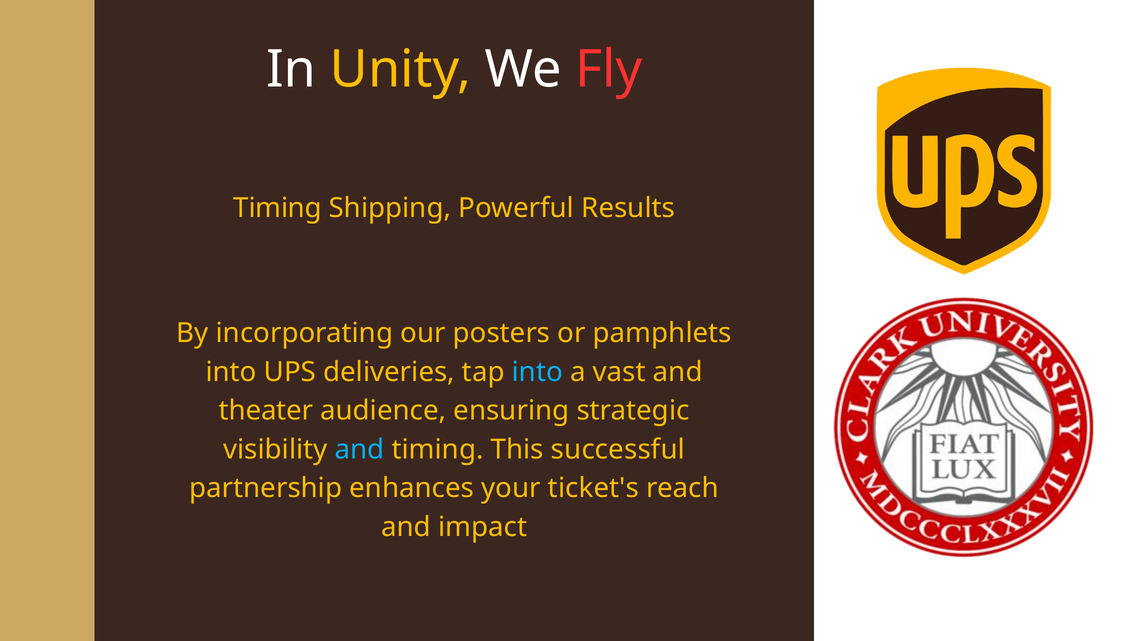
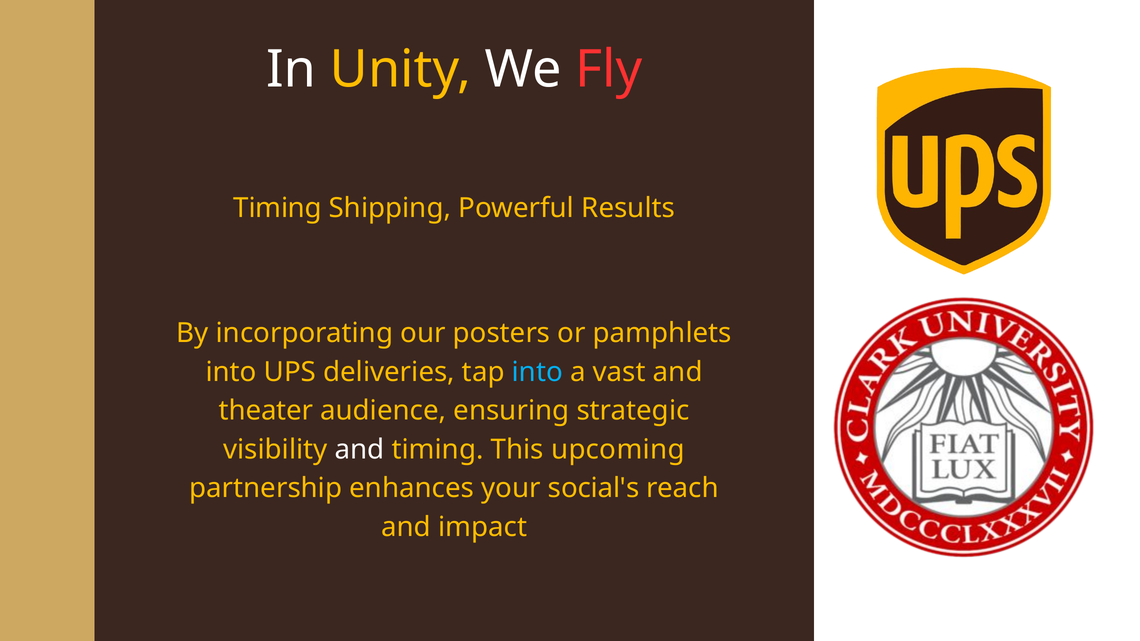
and at (360, 450) colour: light blue -> white
successful: successful -> upcoming
ticket's: ticket's -> social's
